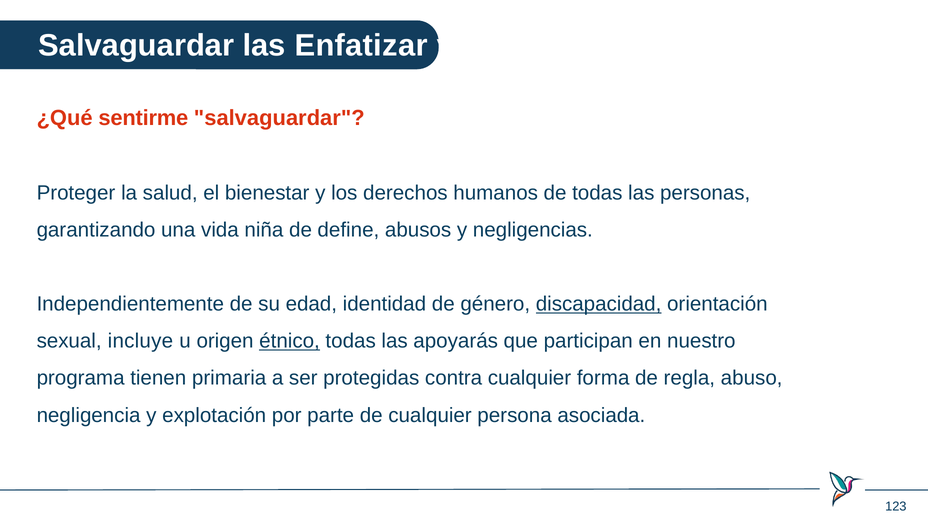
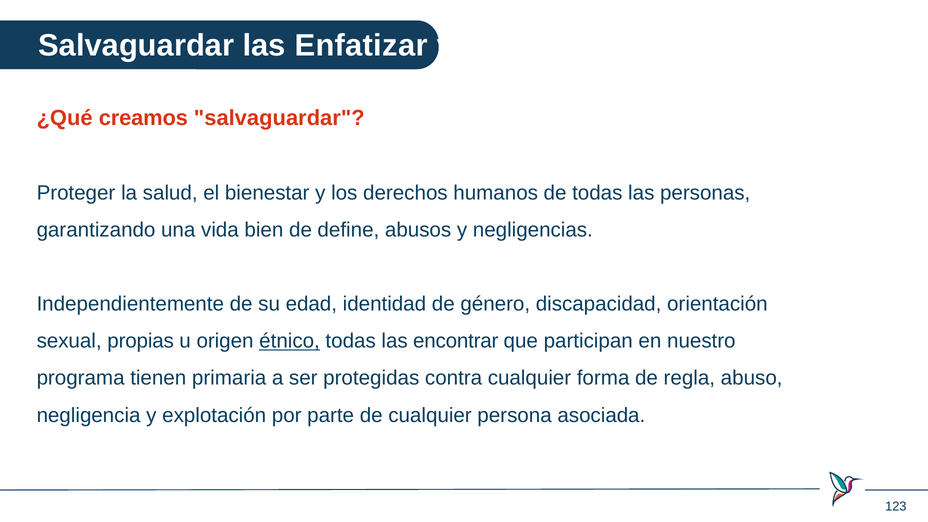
sentirme: sentirme -> creamos
niña: niña -> bien
discapacidad underline: present -> none
incluye: incluye -> propias
apoyarás: apoyarás -> encontrar
